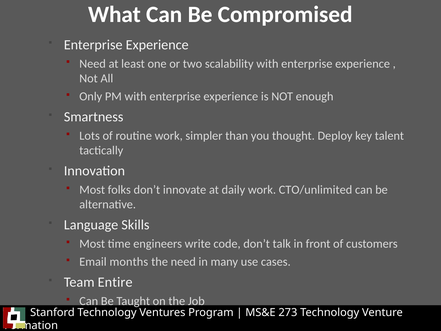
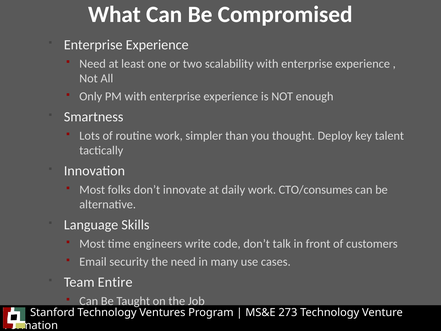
CTO/unlimited: CTO/unlimited -> CTO/consumes
months: months -> security
